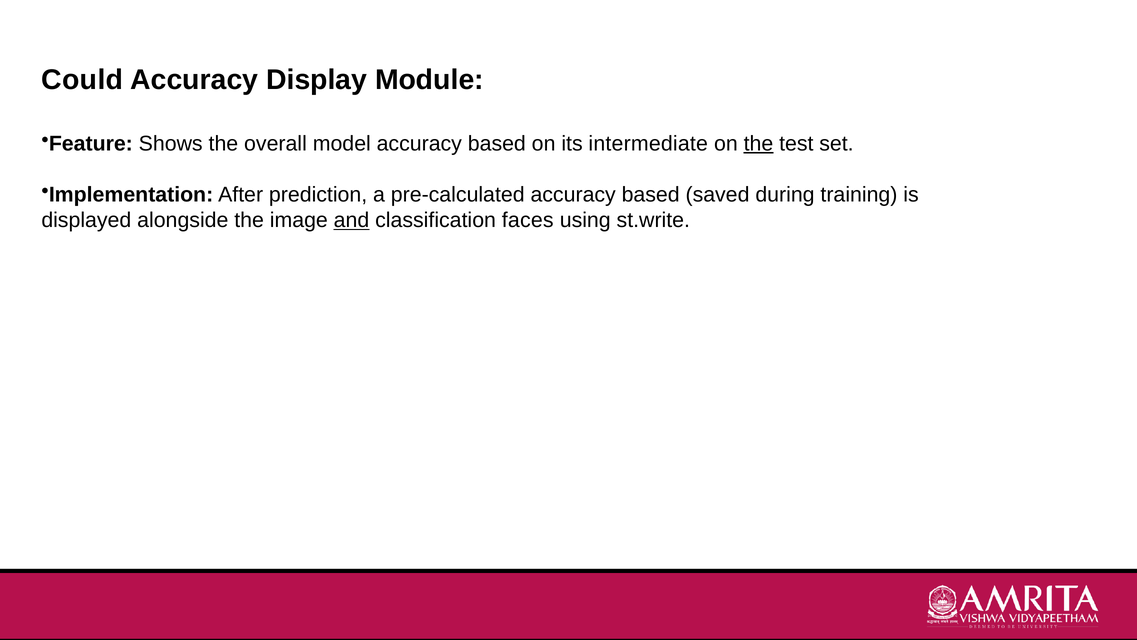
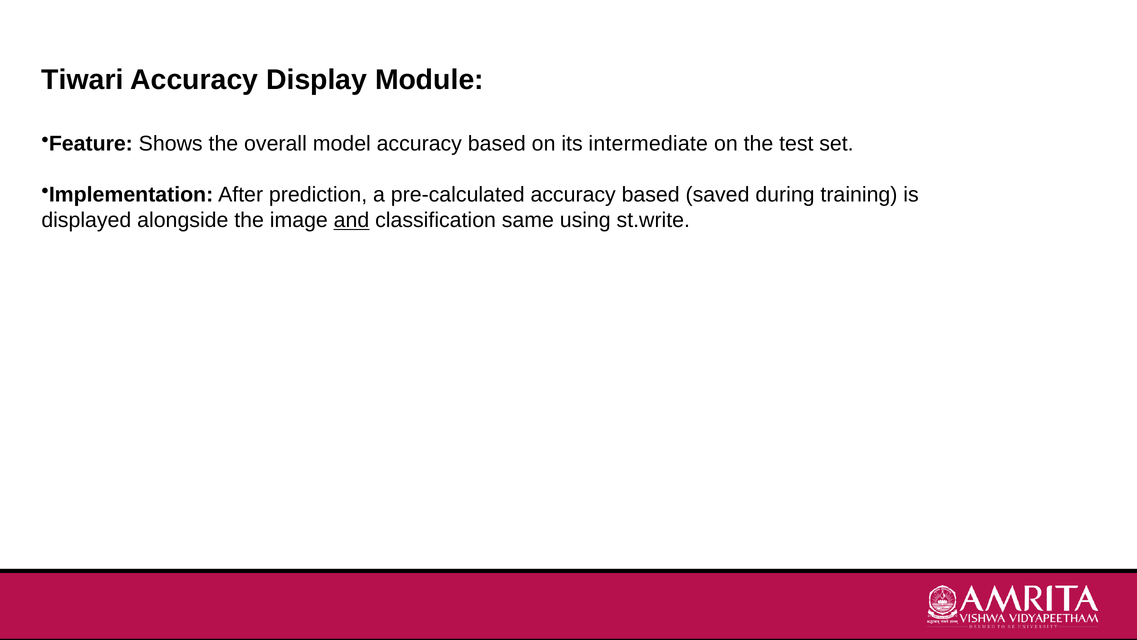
Could: Could -> Tiwari
the at (758, 143) underline: present -> none
faces: faces -> same
